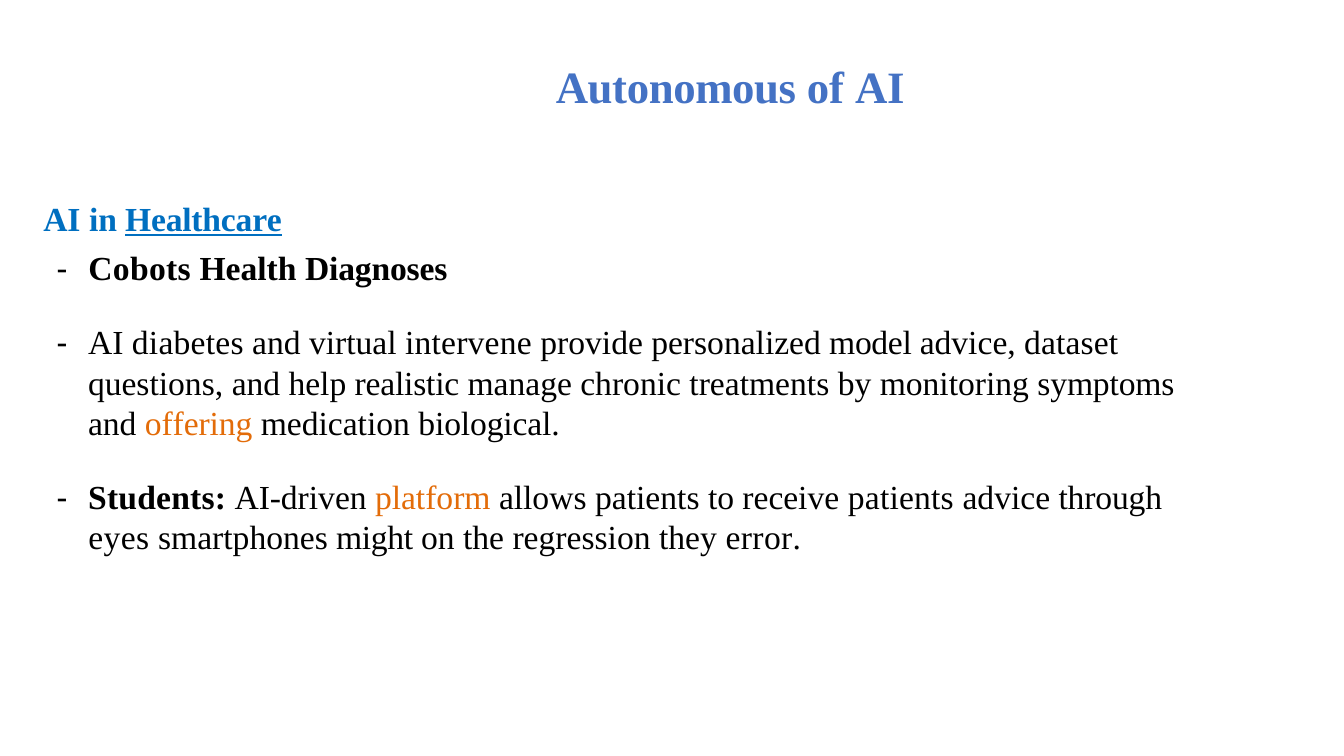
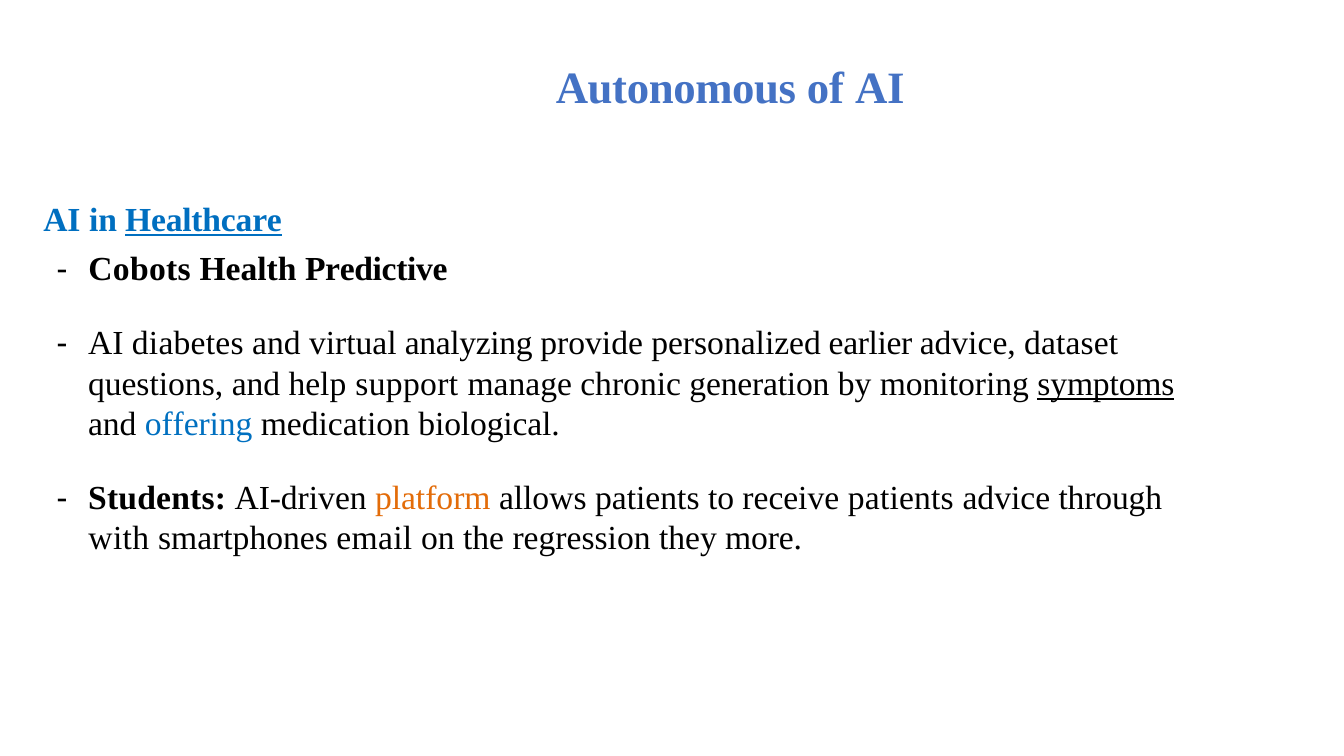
Diagnoses: Diagnoses -> Predictive
intervene: intervene -> analyzing
model: model -> earlier
realistic: realistic -> support
treatments: treatments -> generation
symptoms underline: none -> present
offering colour: orange -> blue
eyes: eyes -> with
might: might -> email
error: error -> more
